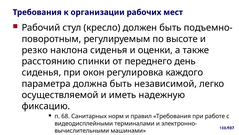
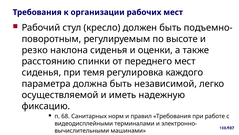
переднего день: день -> мест
окон: окон -> темя
